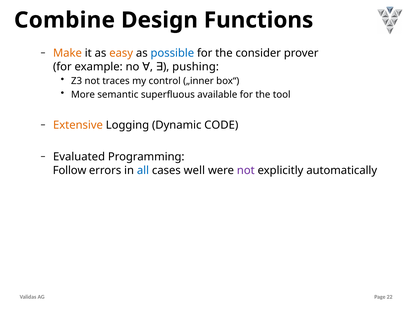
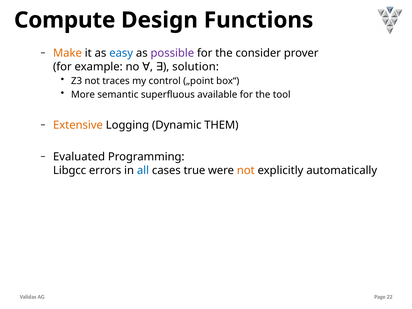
Combine: Combine -> Compute
easy colour: orange -> blue
possible colour: blue -> purple
pushing: pushing -> solution
„inner: „inner -> „point
CODE: CODE -> THEM
Follow: Follow -> Libgcc
well: well -> true
not at (246, 170) colour: purple -> orange
